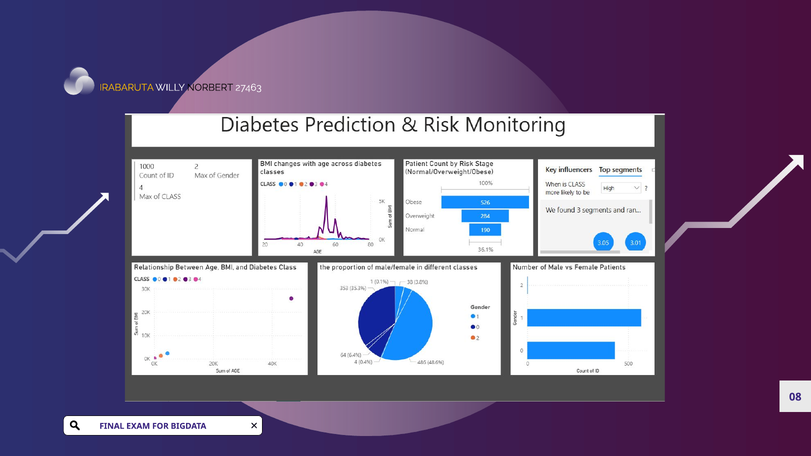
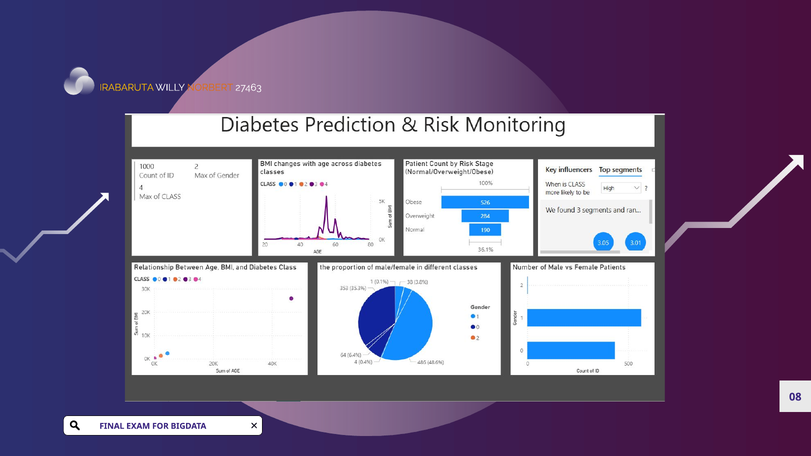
NORBERT colour: black -> orange
